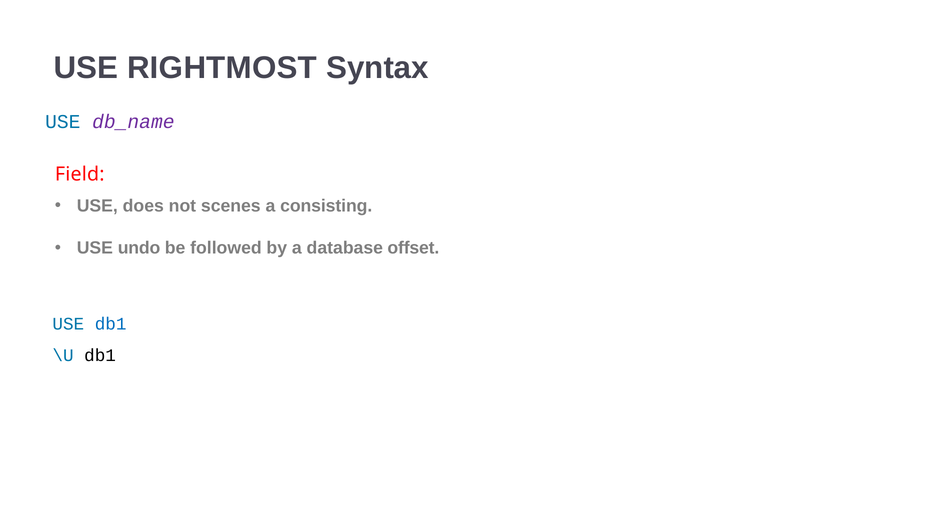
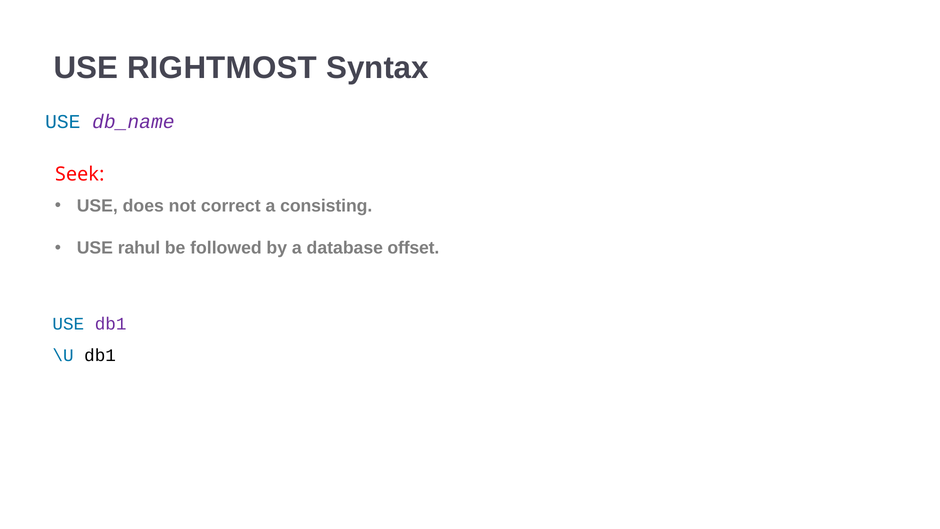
Field: Field -> Seek
scenes: scenes -> correct
undo: undo -> rahul
db1 at (111, 324) colour: blue -> purple
